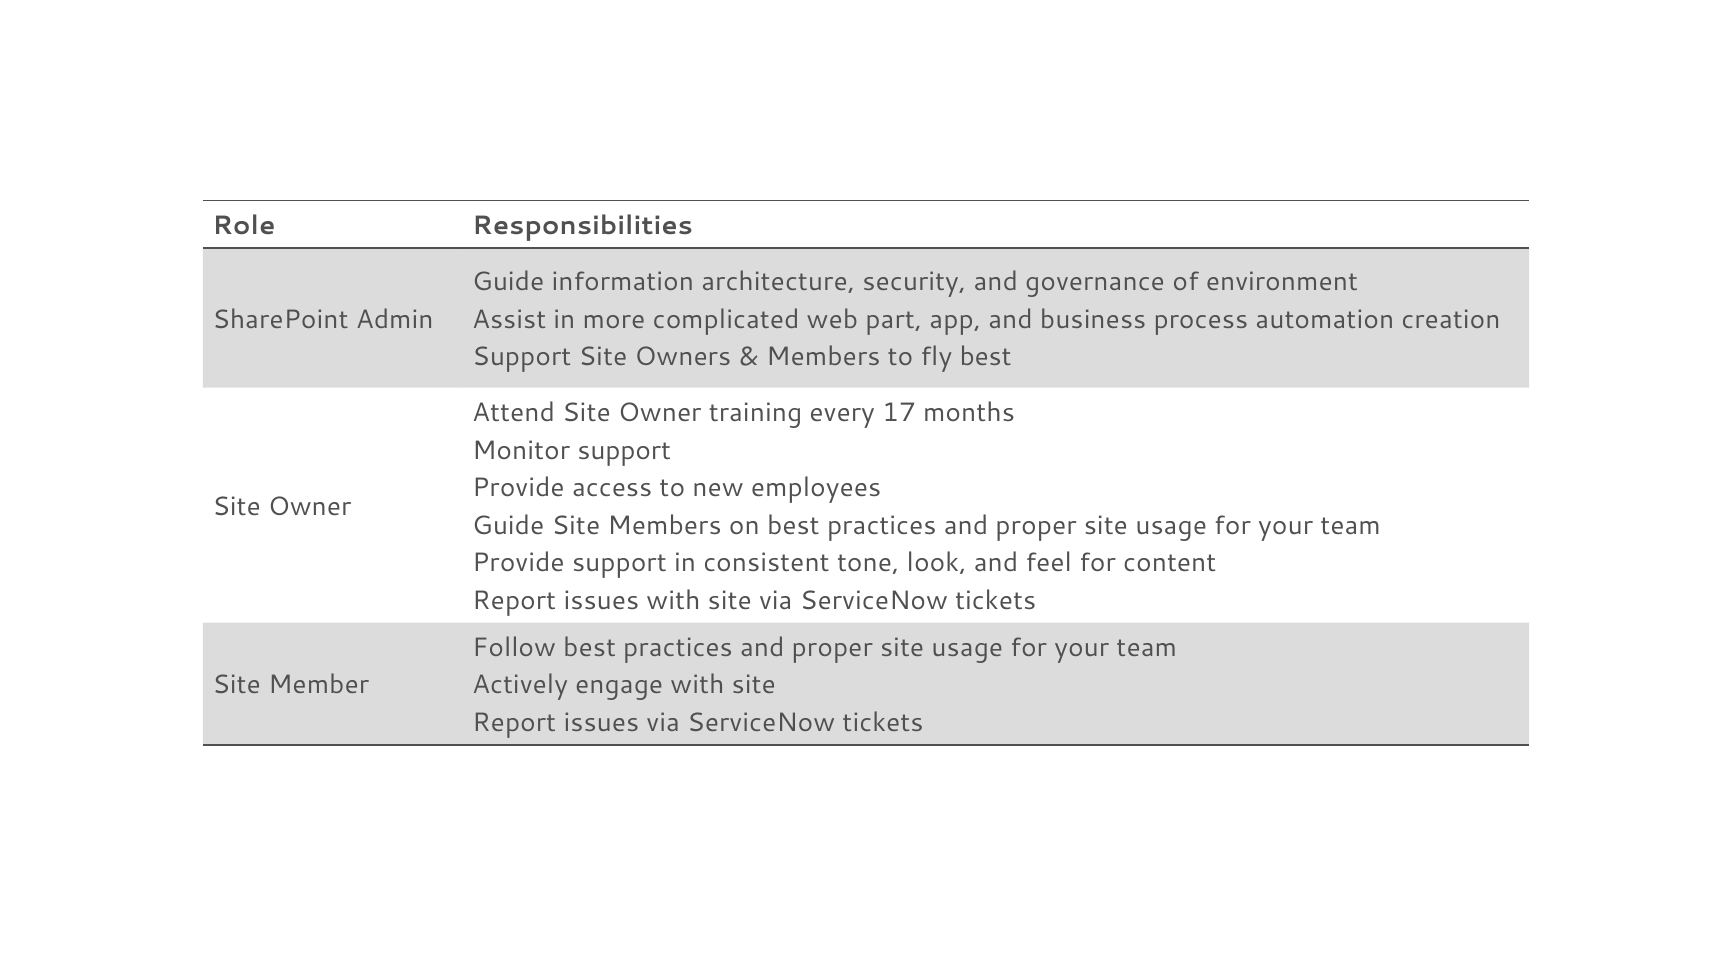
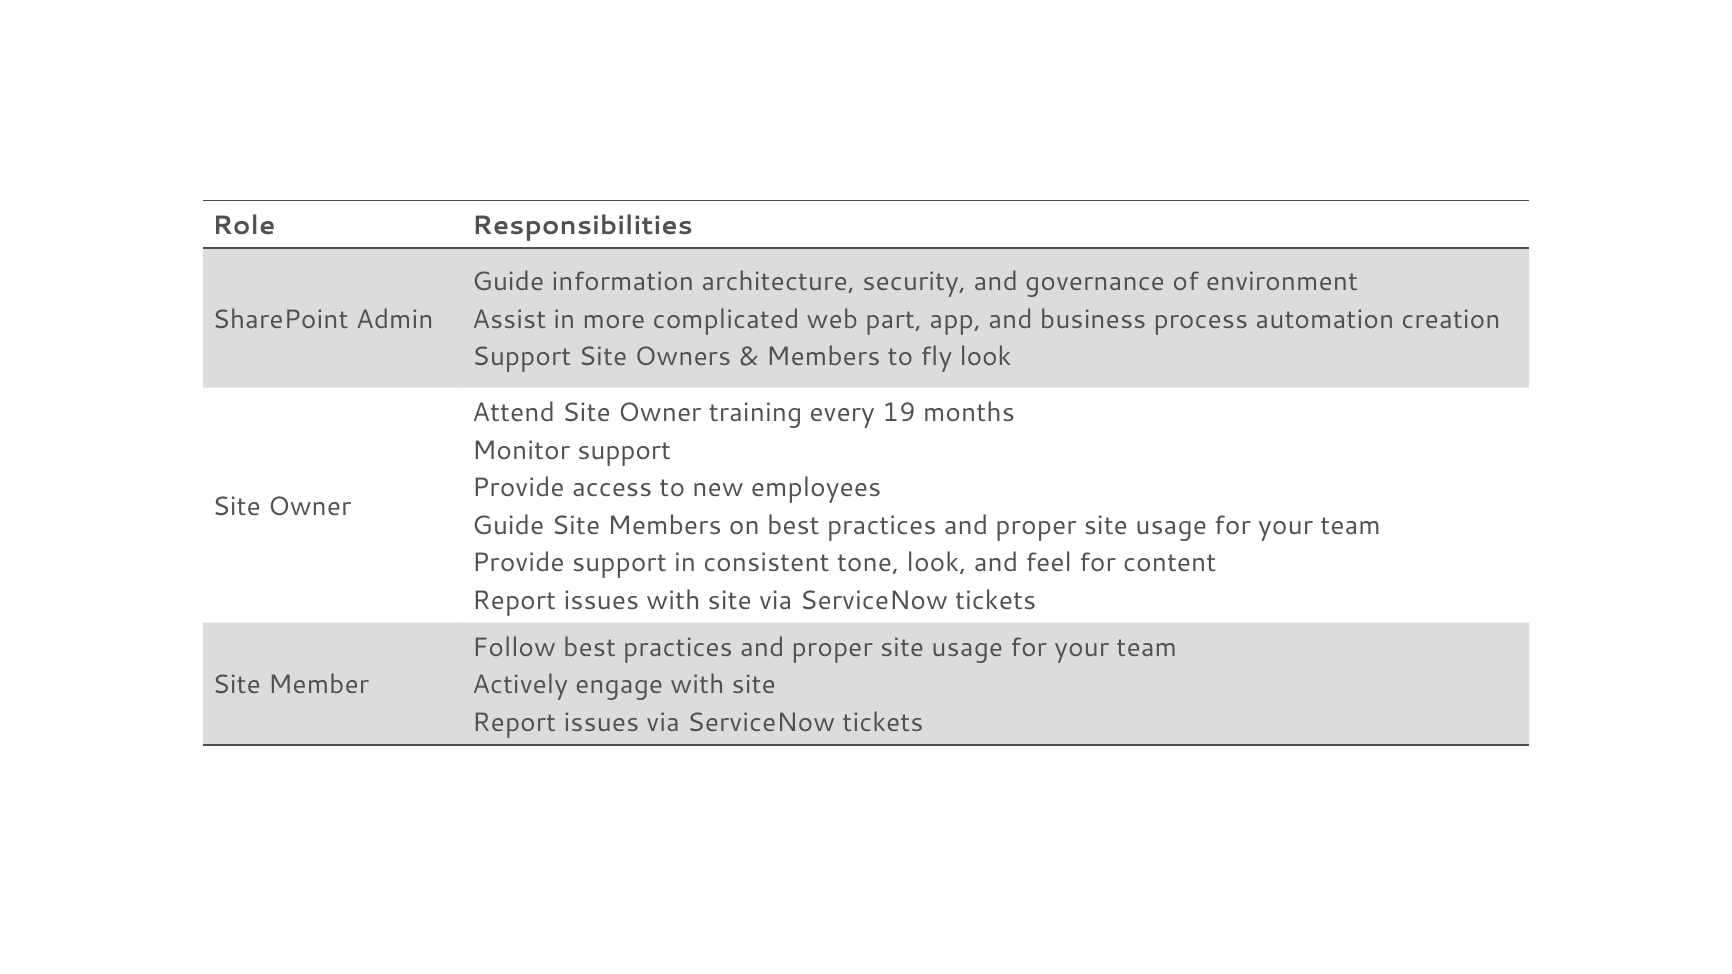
fly best: best -> look
17: 17 -> 19
